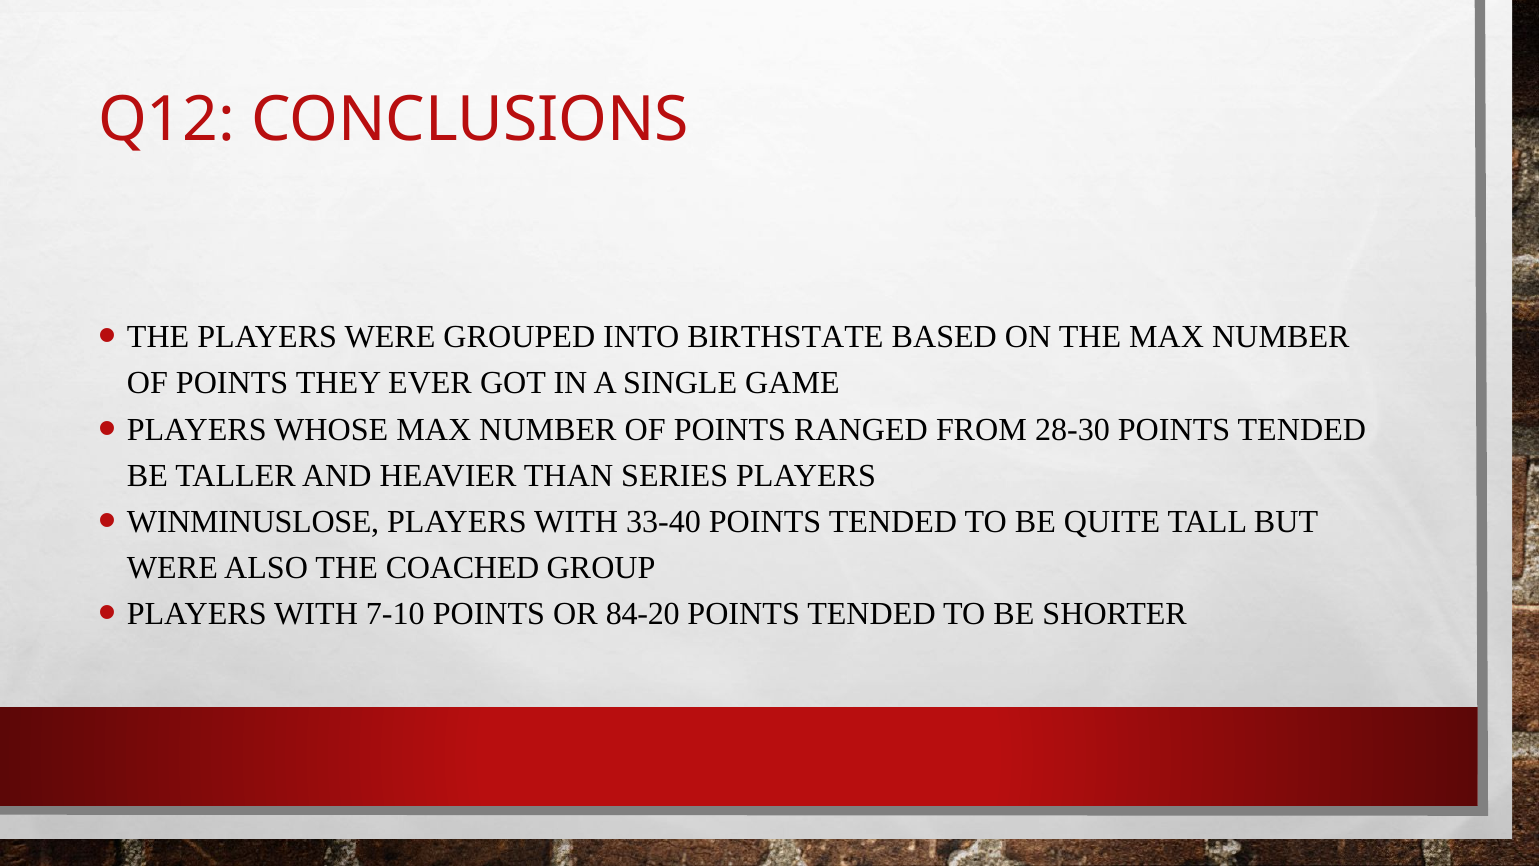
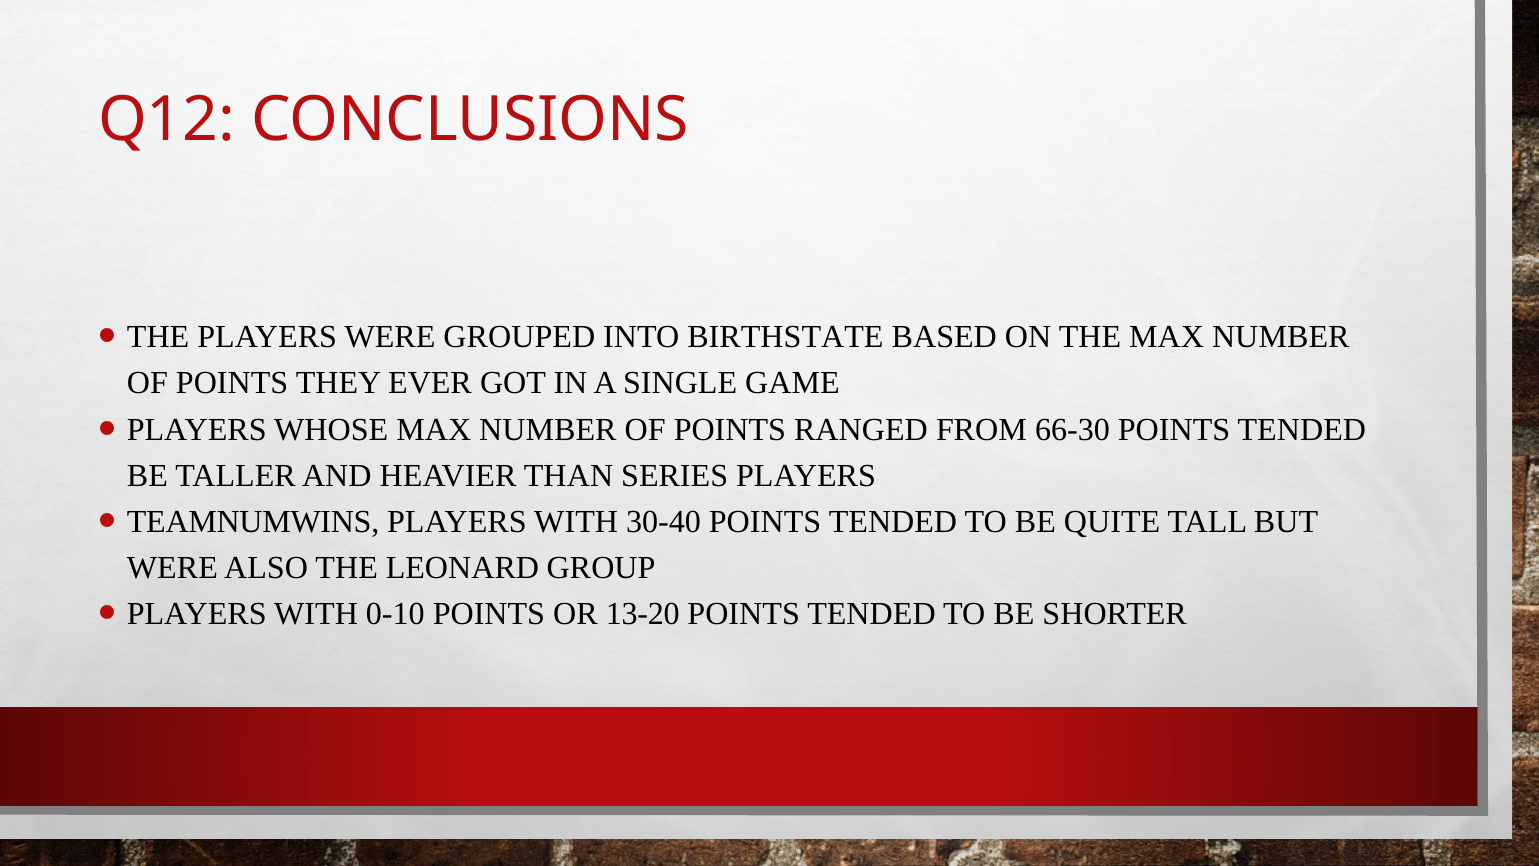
28-30: 28-30 -> 66-30
WINMINUSLOSE: WINMINUSLOSE -> TEAMNUMWINS
33-40: 33-40 -> 30-40
COACHED: COACHED -> LEONARD
7-10: 7-10 -> 0-10
84-20: 84-20 -> 13-20
